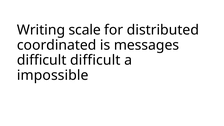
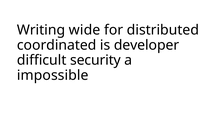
scale: scale -> wide
messages: messages -> developer
difficult difficult: difficult -> security
